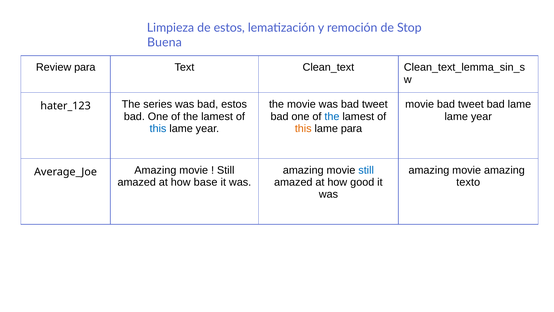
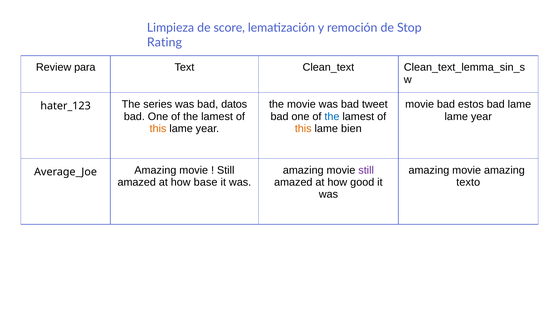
de estos: estos -> score
Buena: Buena -> Rating
movie bad tweet: tweet -> estos
bad estos: estos -> datos
this at (158, 128) colour: blue -> orange
lame para: para -> bien
still at (366, 170) colour: blue -> purple
